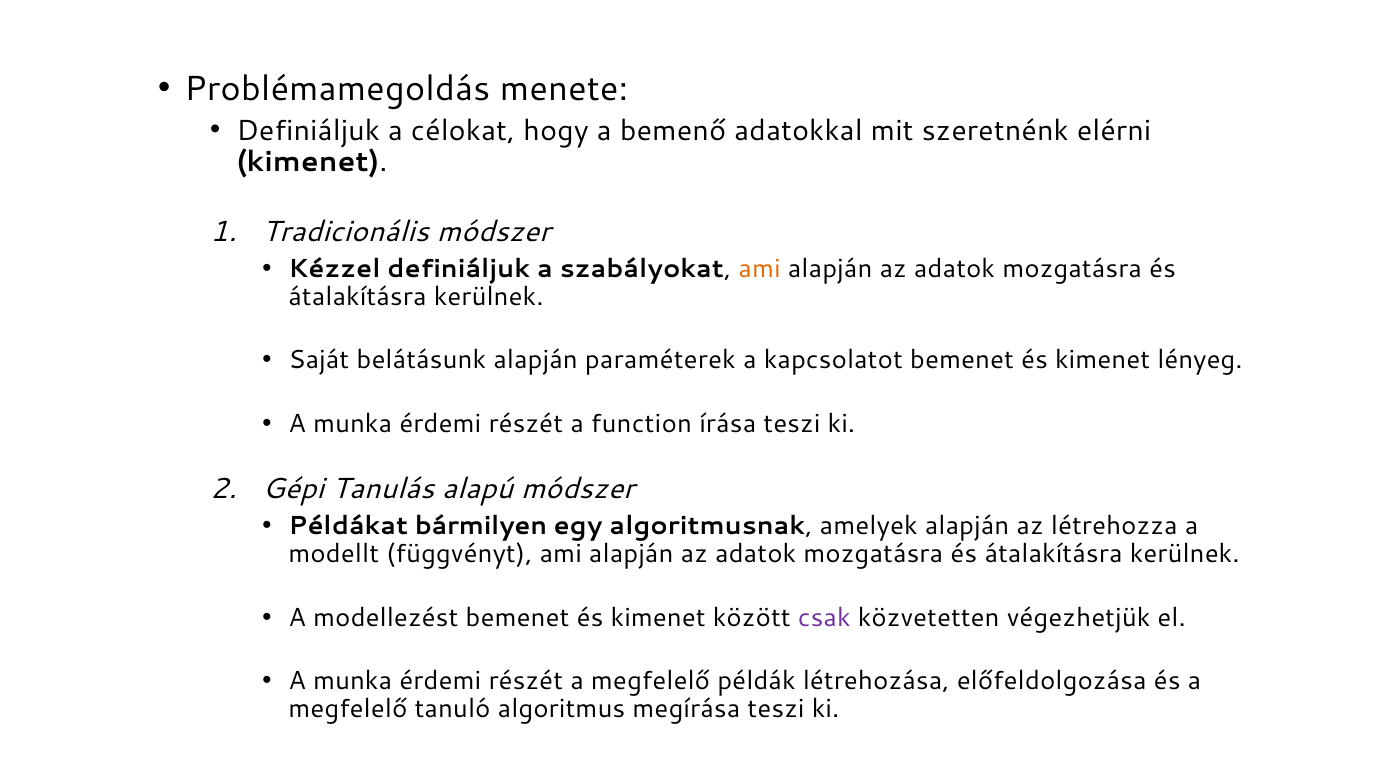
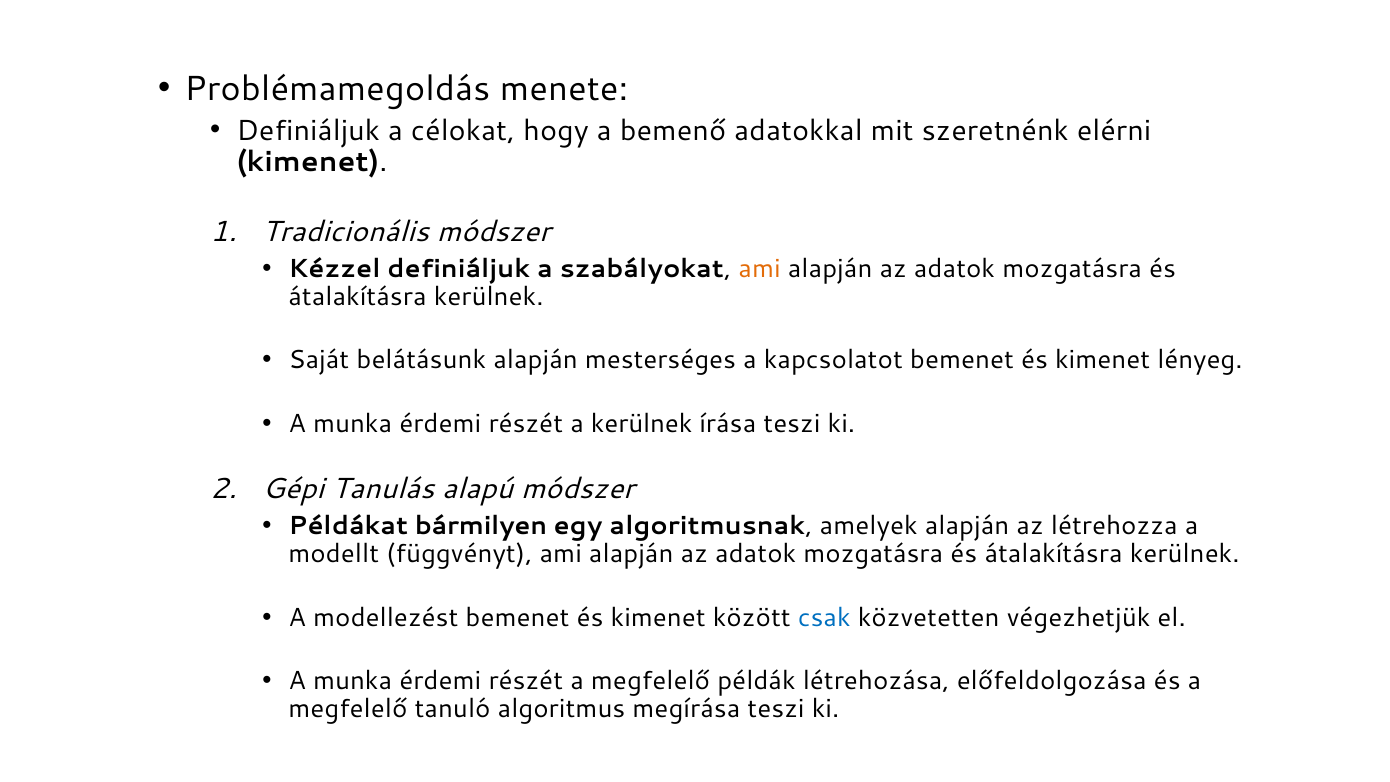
paraméterek: paraméterek -> mesterséges
a function: function -> kerülnek
csak colour: purple -> blue
